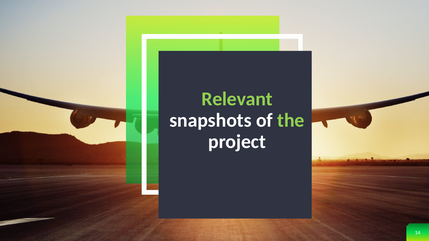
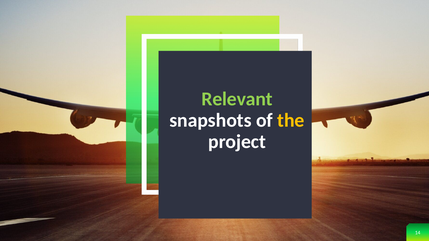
the colour: light green -> yellow
